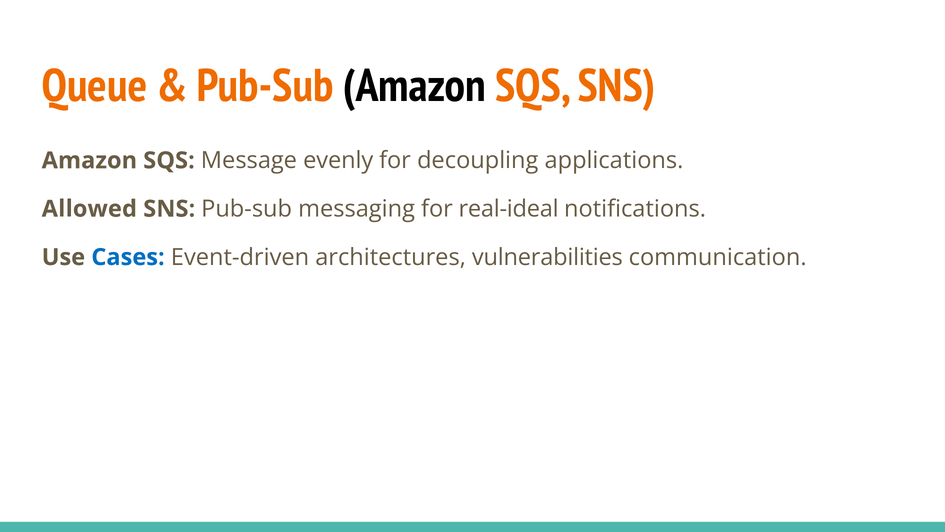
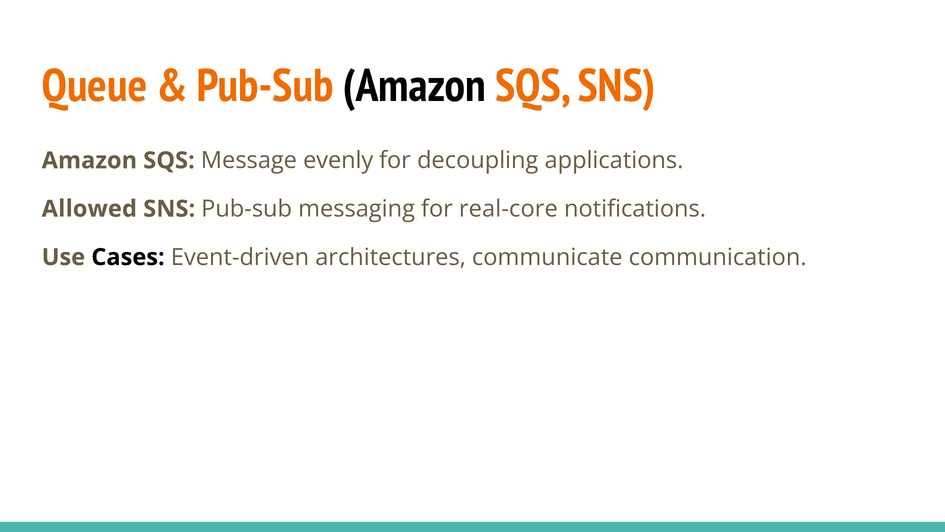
real-ideal: real-ideal -> real-core
Cases colour: blue -> black
vulnerabilities: vulnerabilities -> communicate
